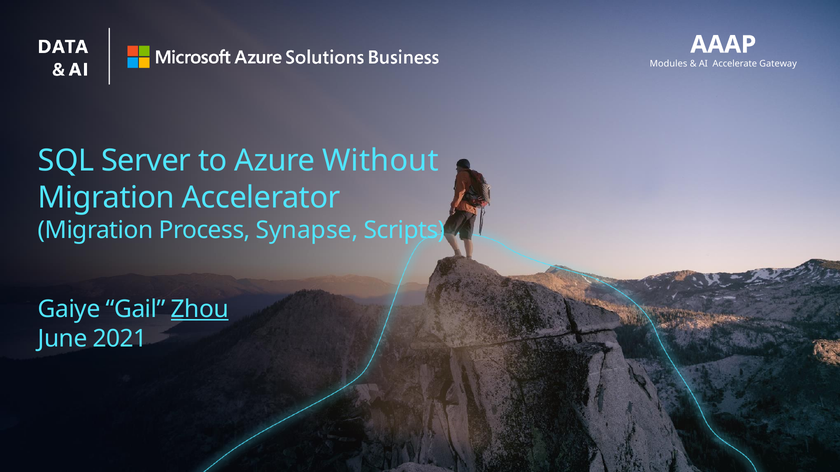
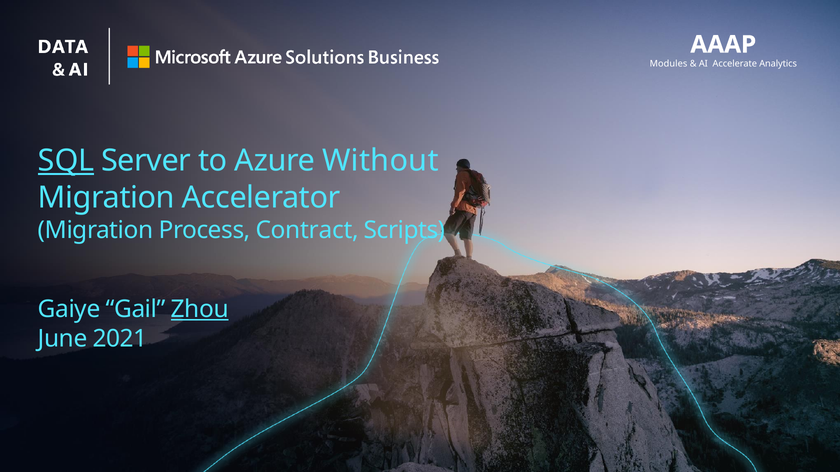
Gateway: Gateway -> Analytics
SQL underline: none -> present
Synapse: Synapse -> Contract
